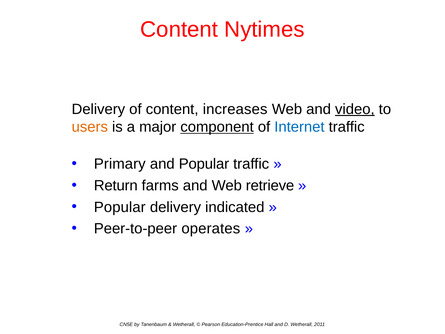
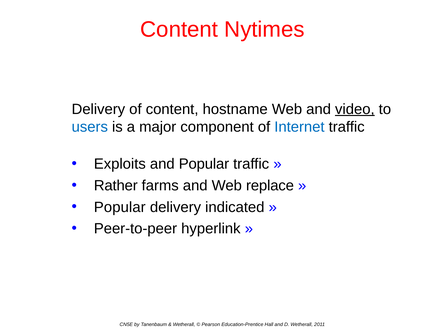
increases: increases -> hostname
users colour: orange -> blue
component underline: present -> none
Primary: Primary -> Exploits
Return: Return -> Rather
retrieve: retrieve -> replace
operates: operates -> hyperlink
